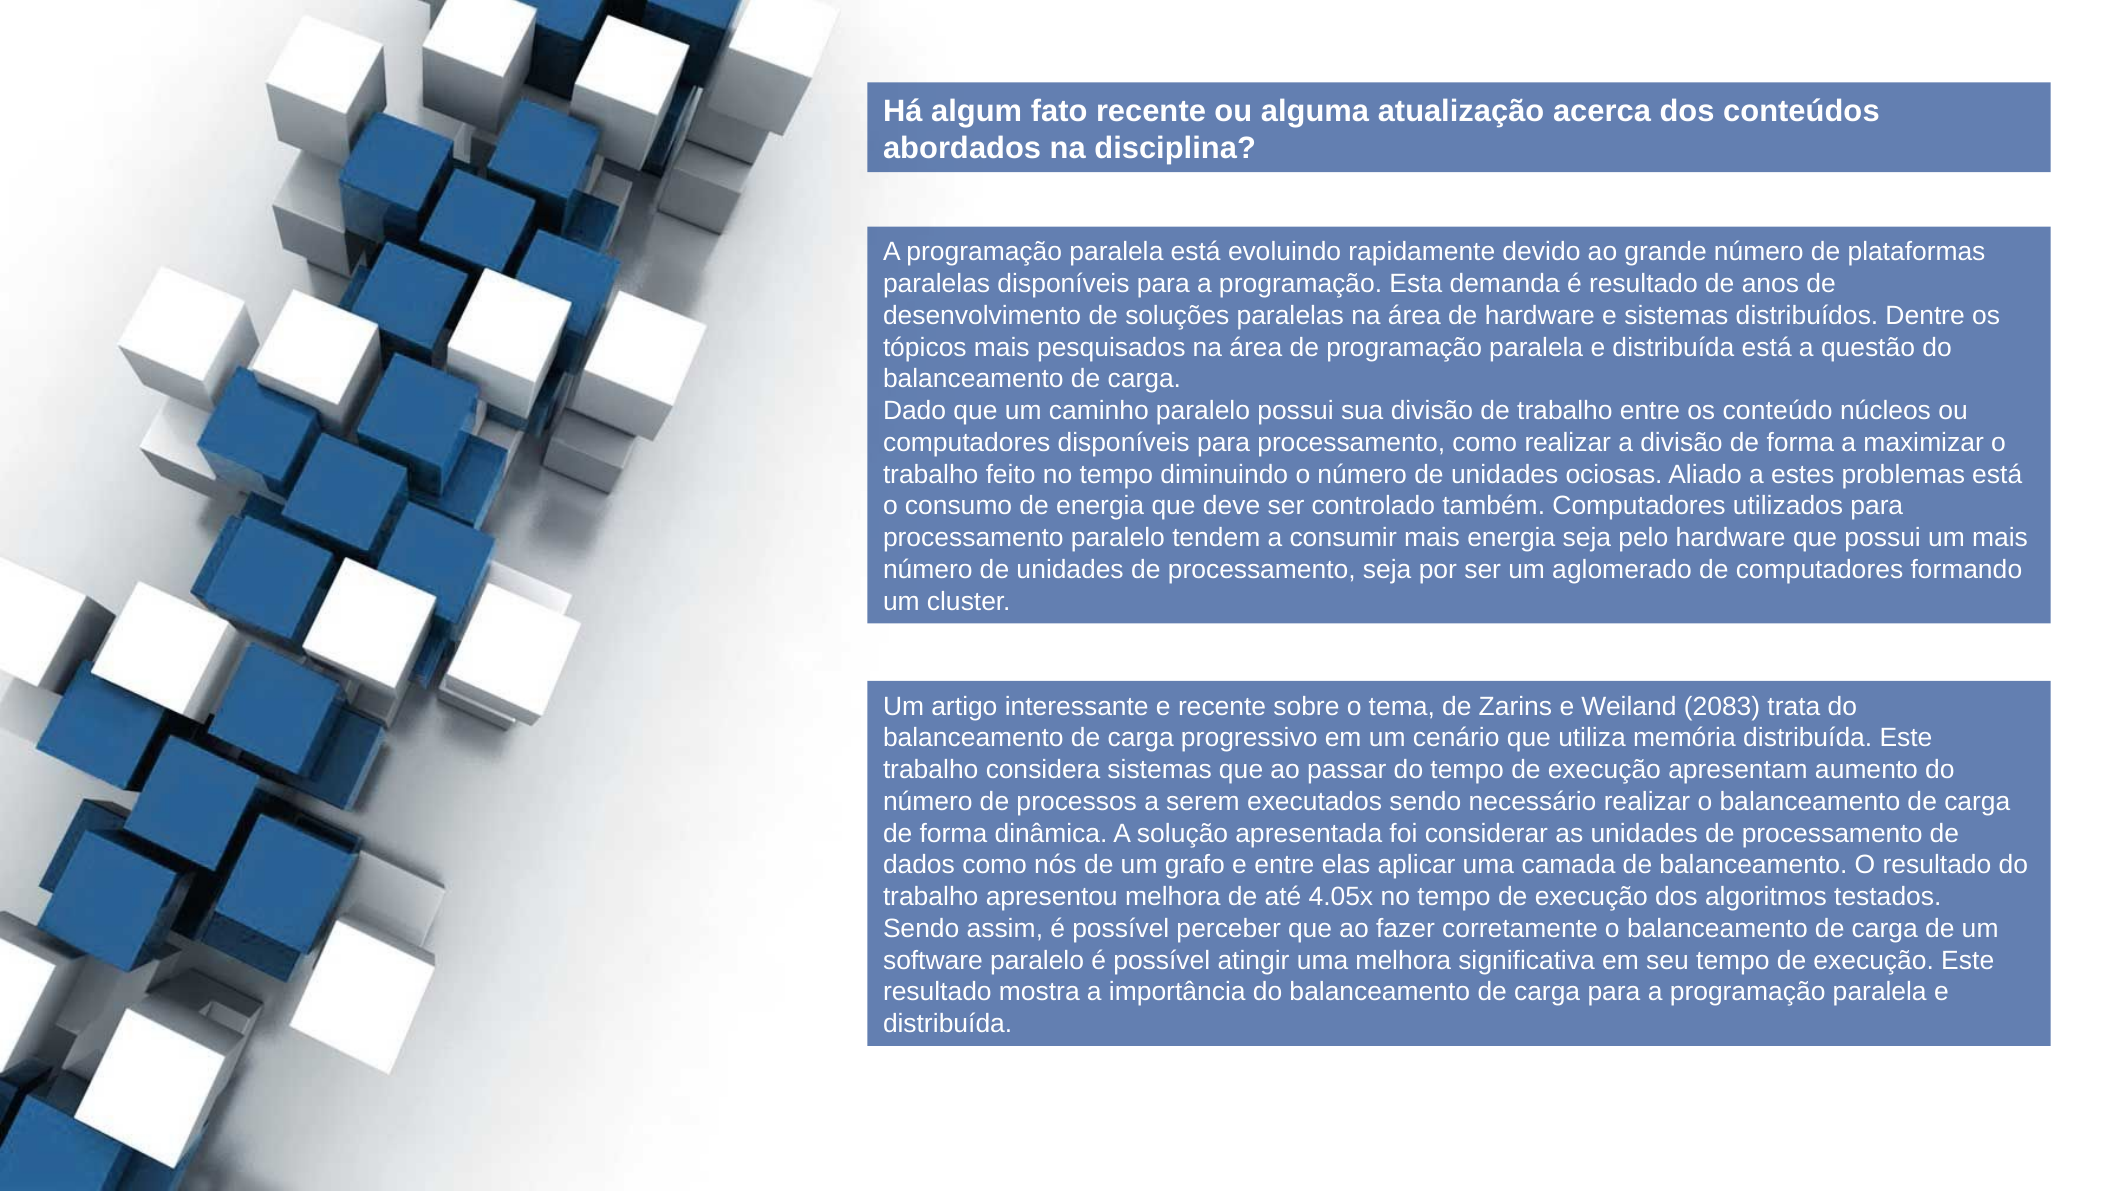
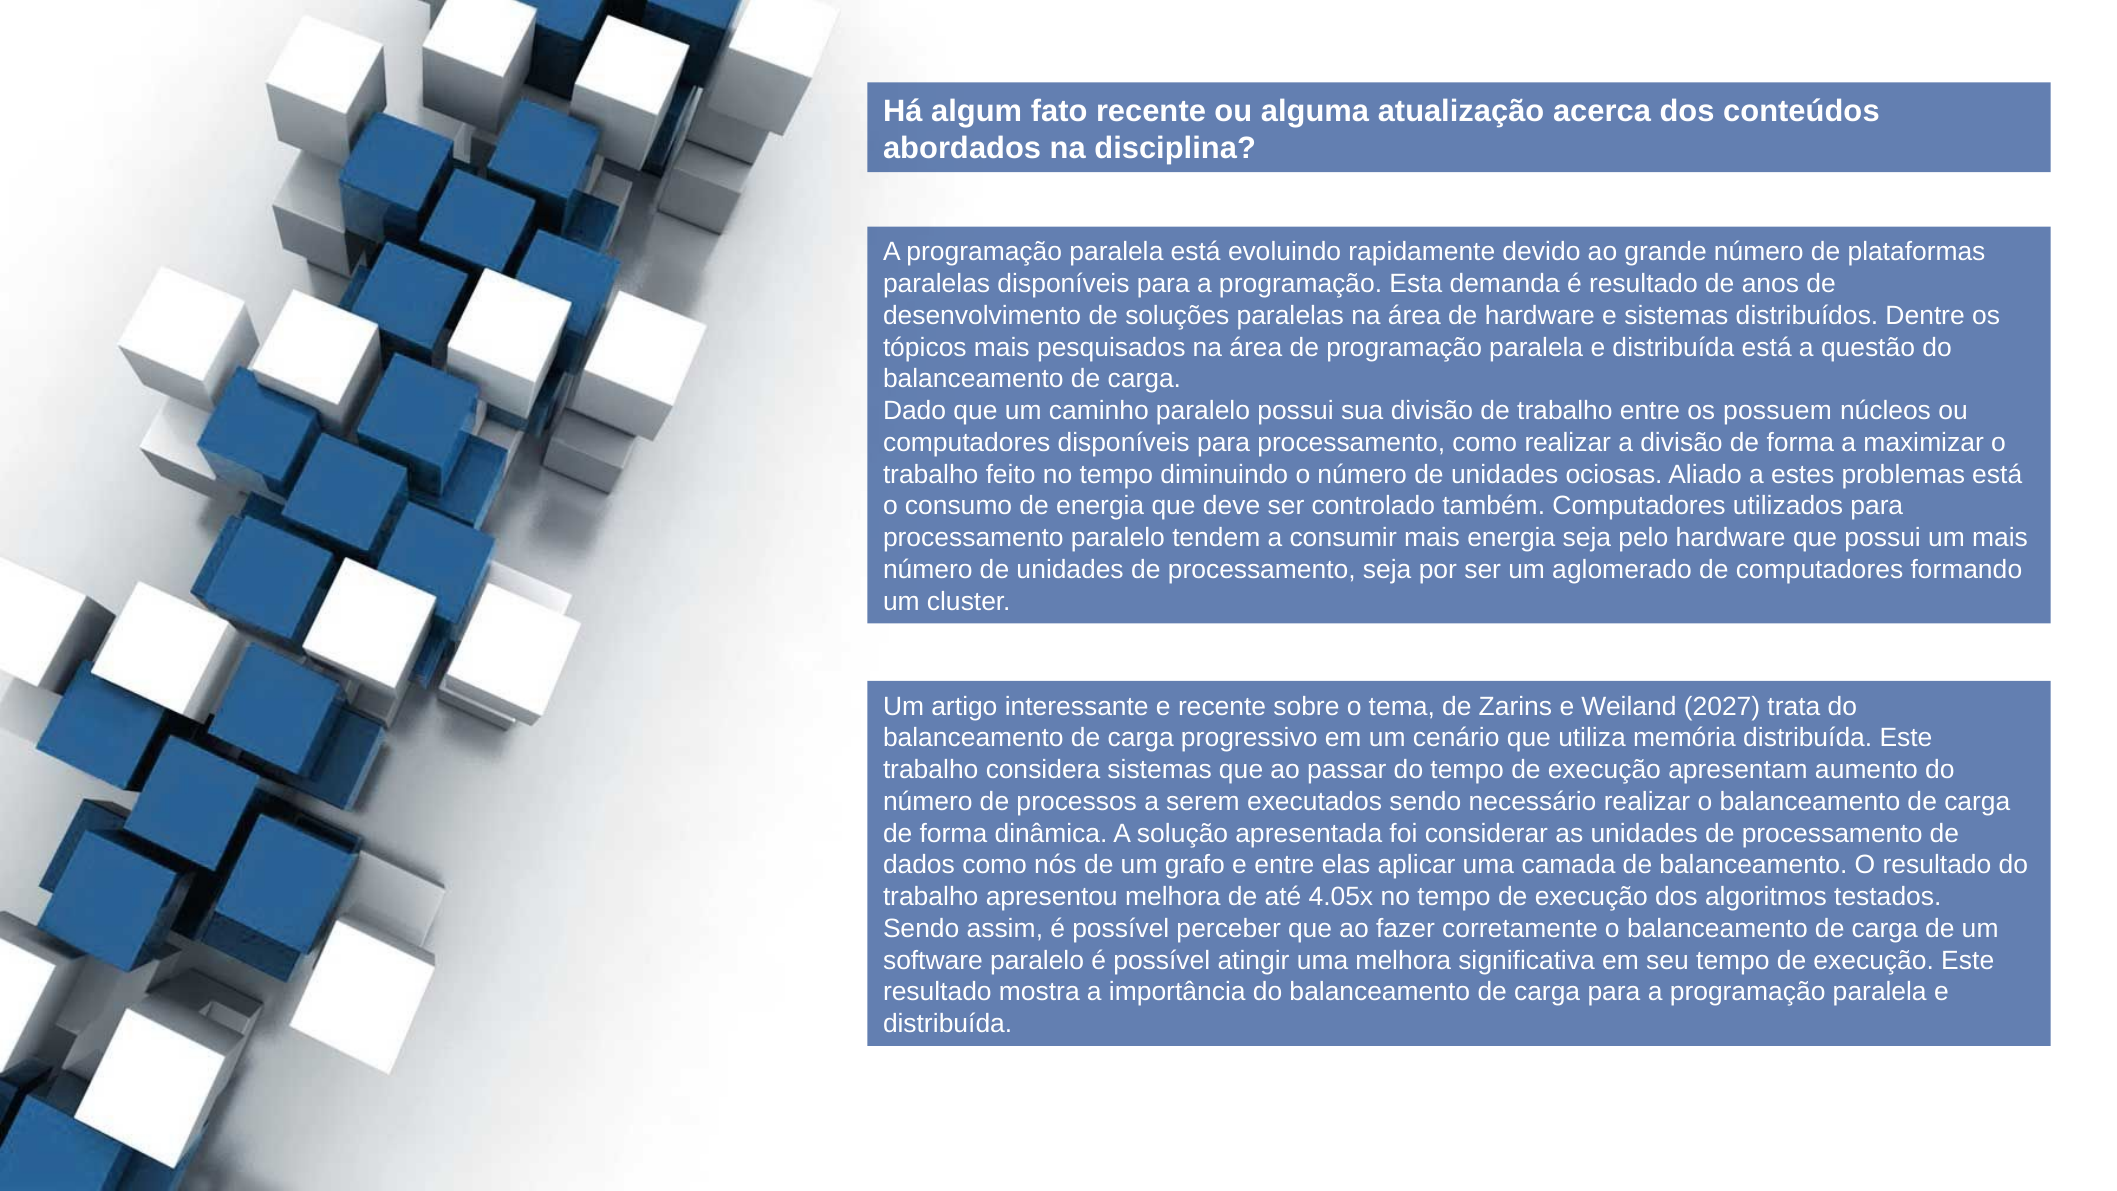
conteúdo: conteúdo -> possuem
2083: 2083 -> 2027
